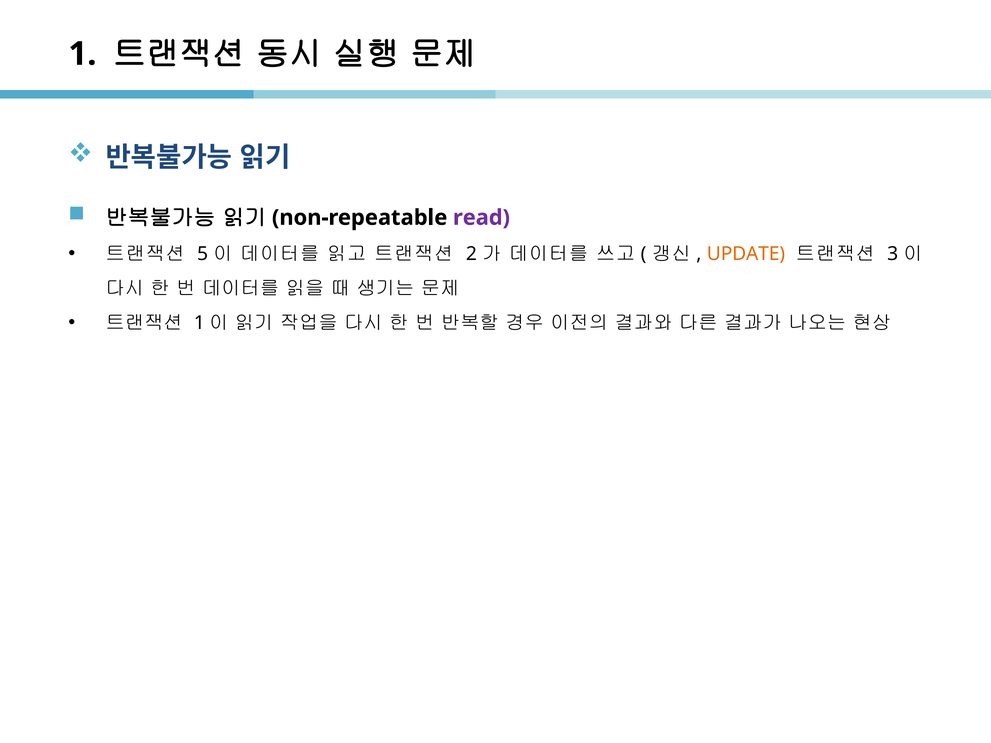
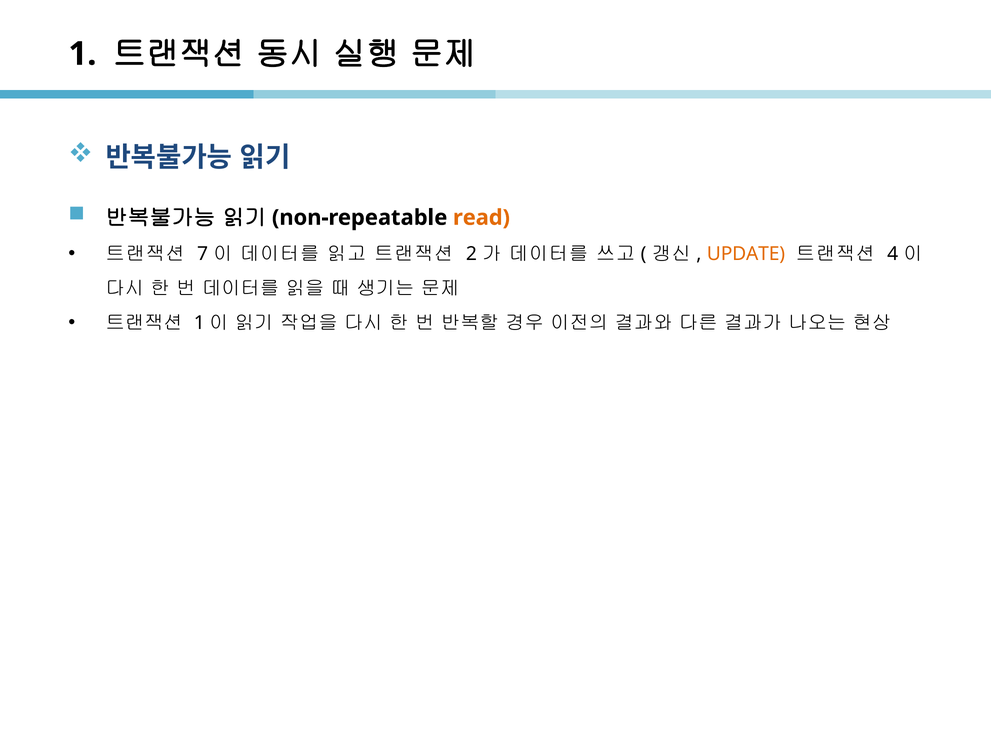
read colour: purple -> orange
5: 5 -> 7
3: 3 -> 4
